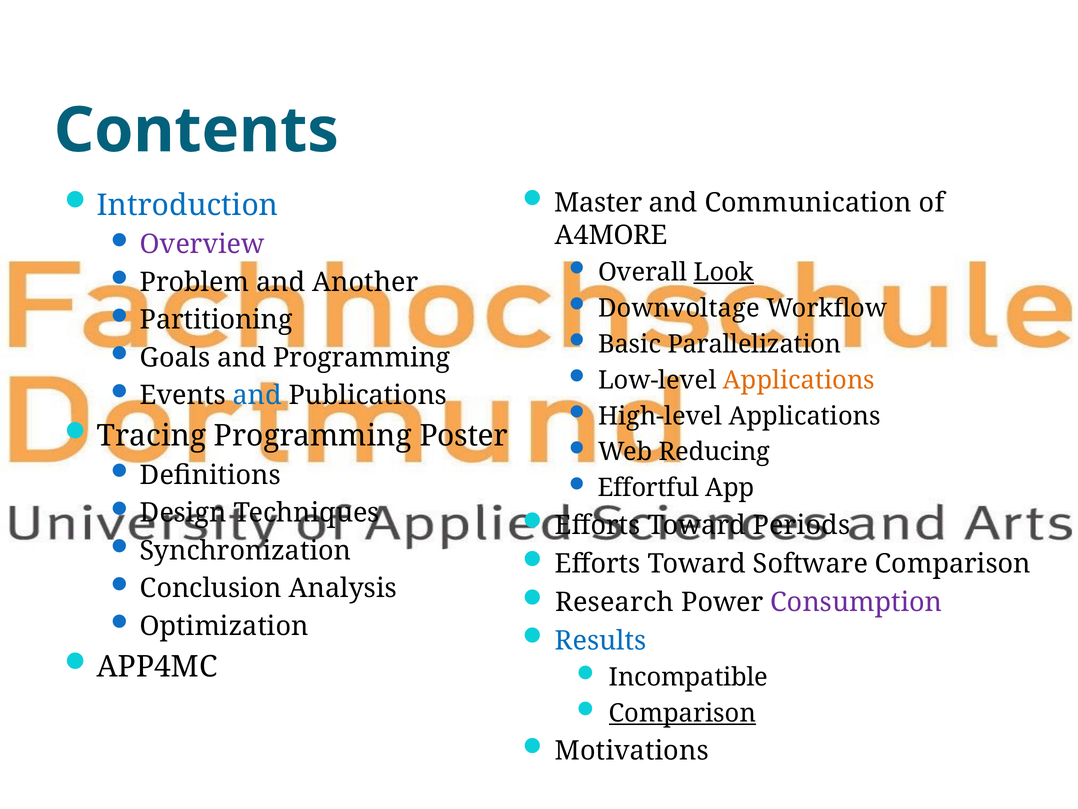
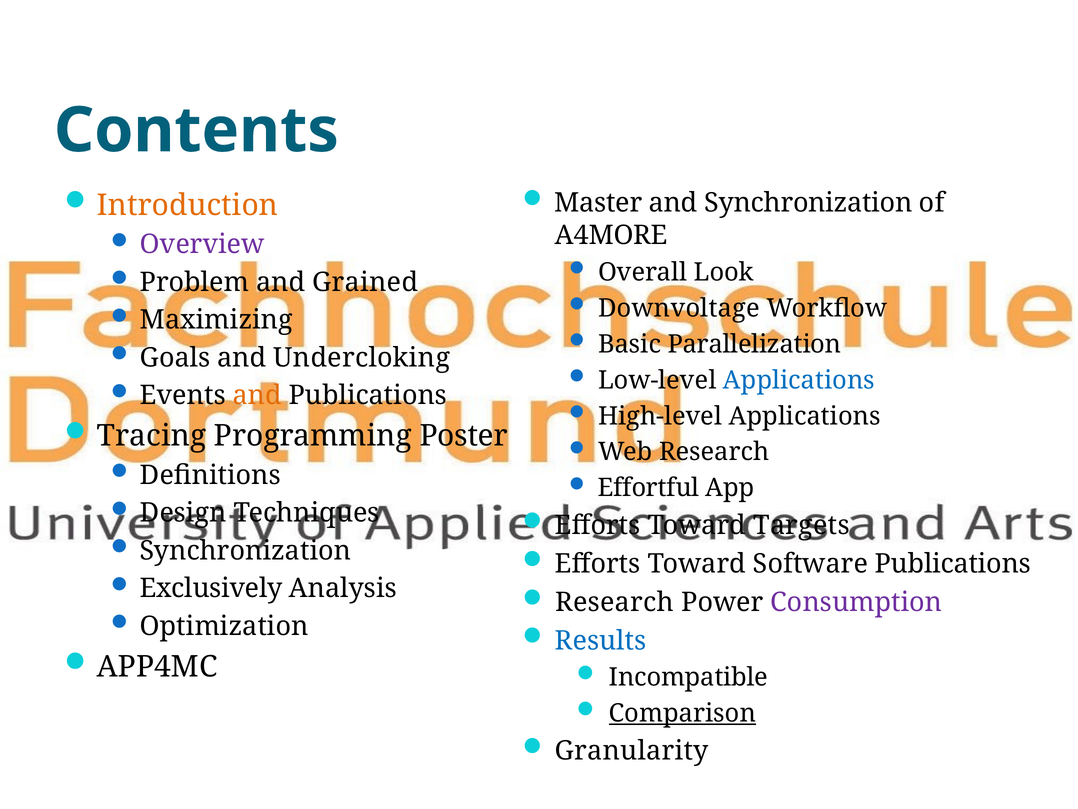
and Communication: Communication -> Synchronization
Introduction colour: blue -> orange
Look underline: present -> none
Another: Another -> Grained
Partitioning: Partitioning -> Maximizing
and Programming: Programming -> Undercloking
Applications at (799, 380) colour: orange -> blue
and at (257, 395) colour: blue -> orange
Web Reducing: Reducing -> Research
Periods: Periods -> Targets
Software Comparison: Comparison -> Publications
Conclusion: Conclusion -> Exclusively
Motivations: Motivations -> Granularity
